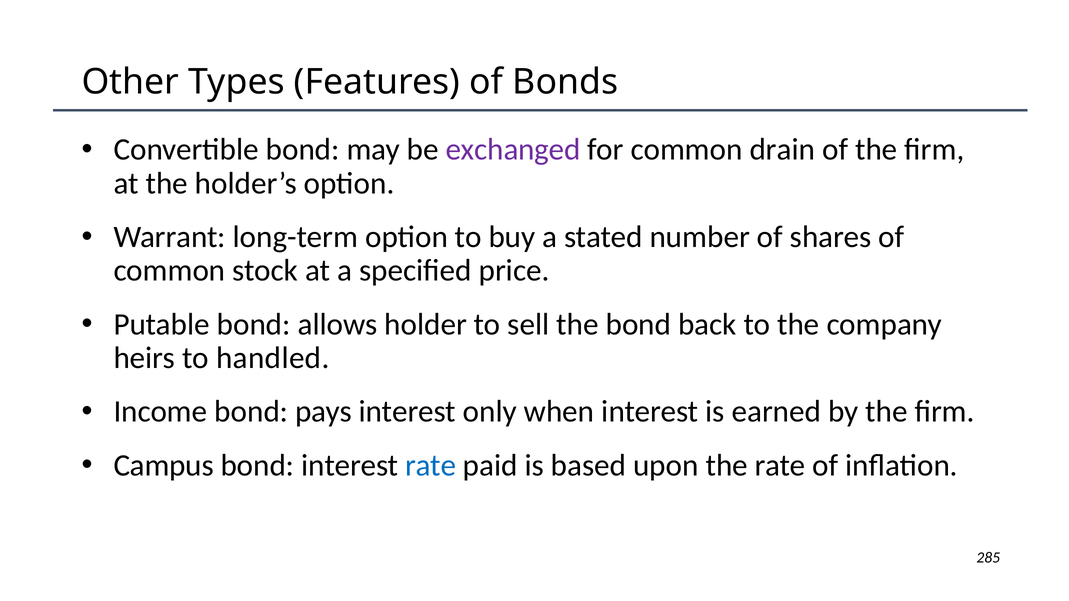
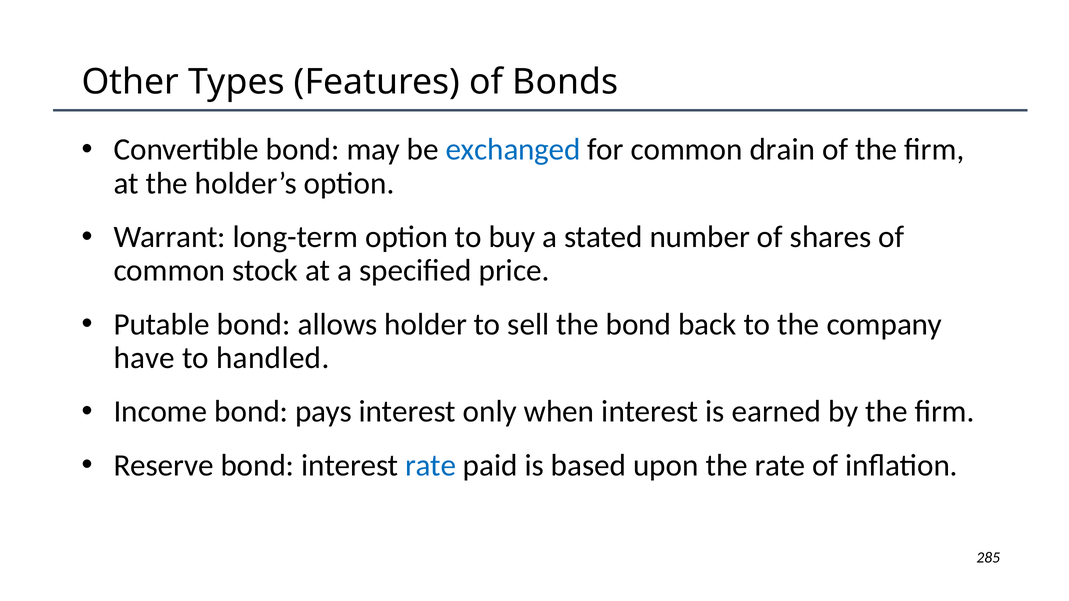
exchanged colour: purple -> blue
heirs: heirs -> have
Campus: Campus -> Reserve
